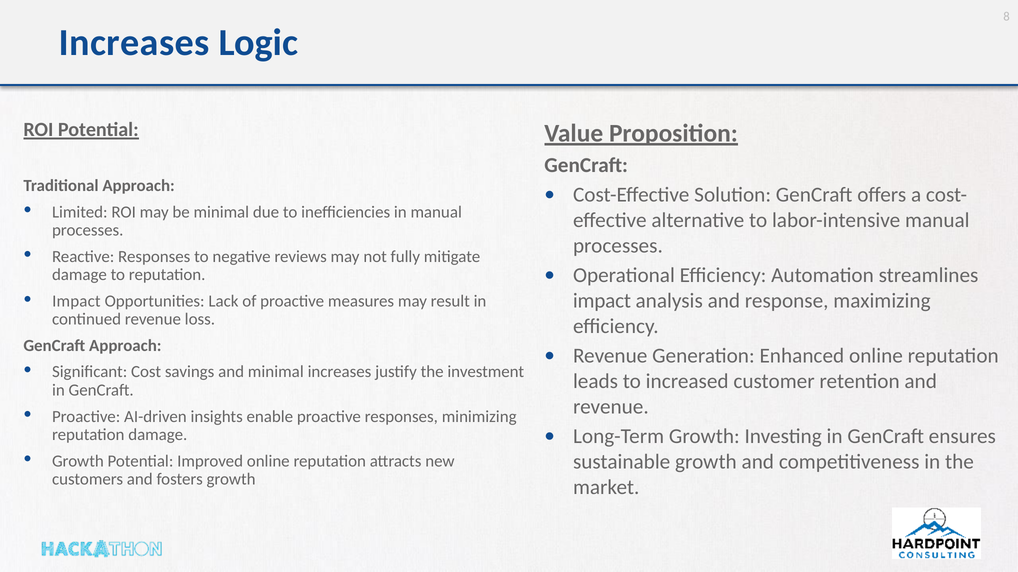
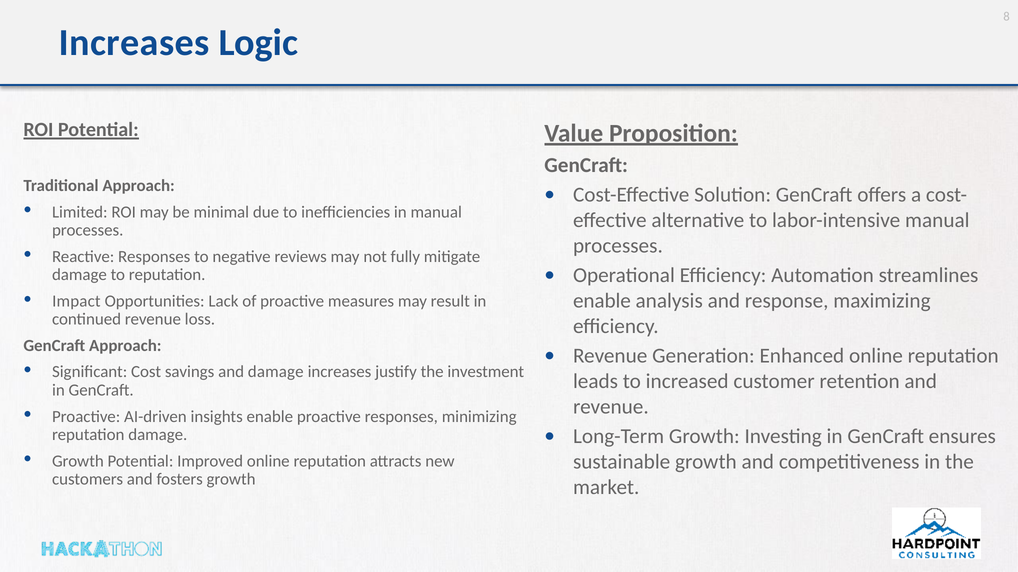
impact at (602, 301): impact -> enable
and minimal: minimal -> damage
